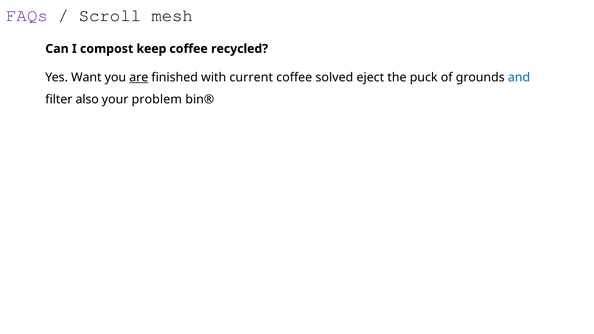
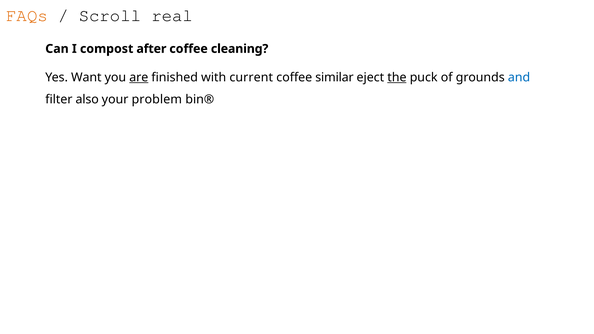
FAQs colour: purple -> orange
mesh: mesh -> real
keep: keep -> after
recycled: recycled -> cleaning
solved: solved -> similar
the underline: none -> present
